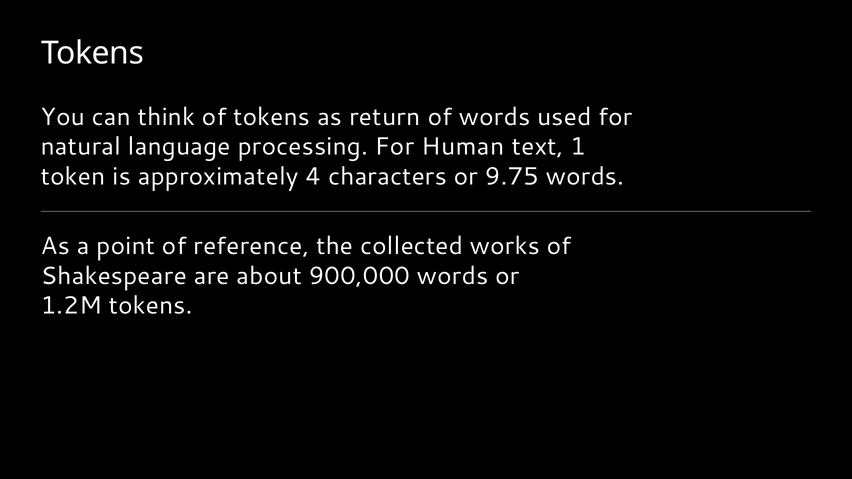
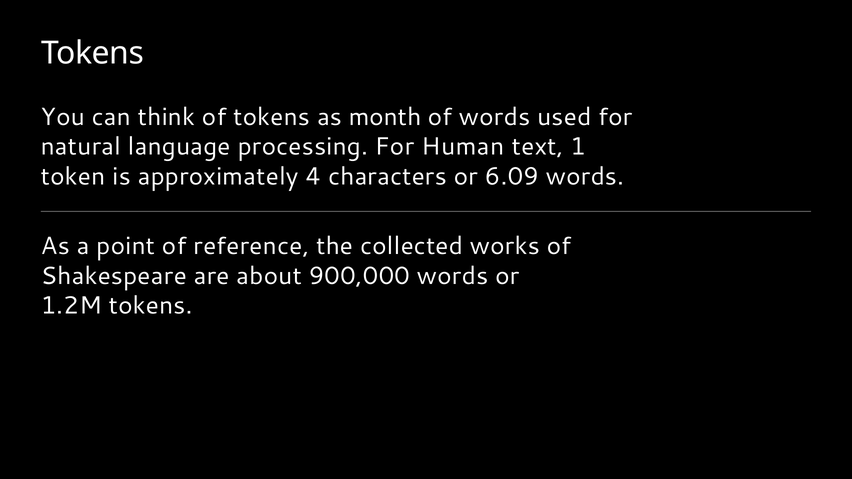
return: return -> month
9.75: 9.75 -> 6.09
